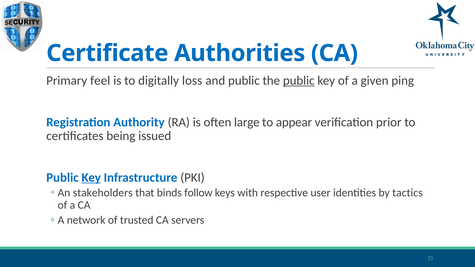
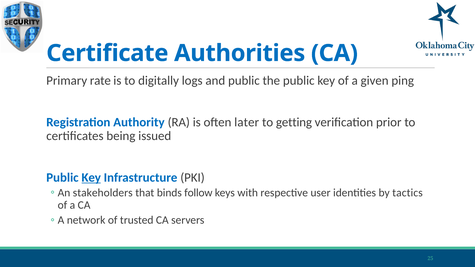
feel: feel -> rate
loss: loss -> logs
public at (299, 81) underline: present -> none
large: large -> later
appear: appear -> getting
